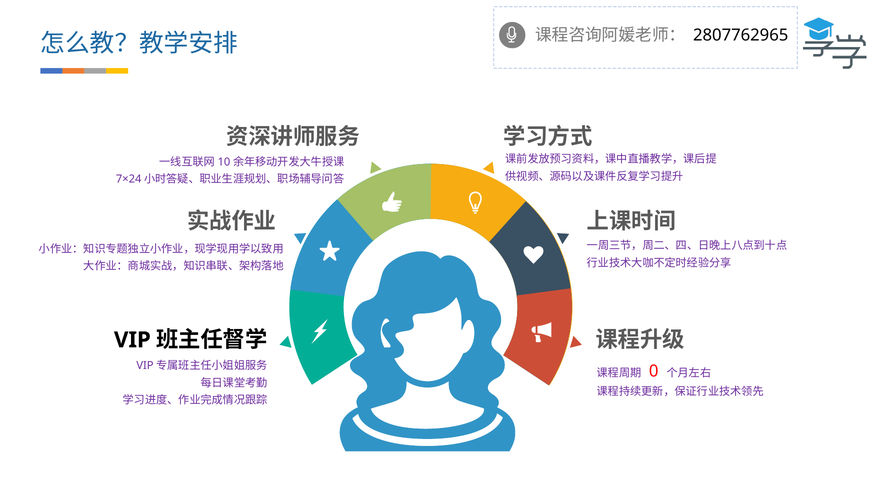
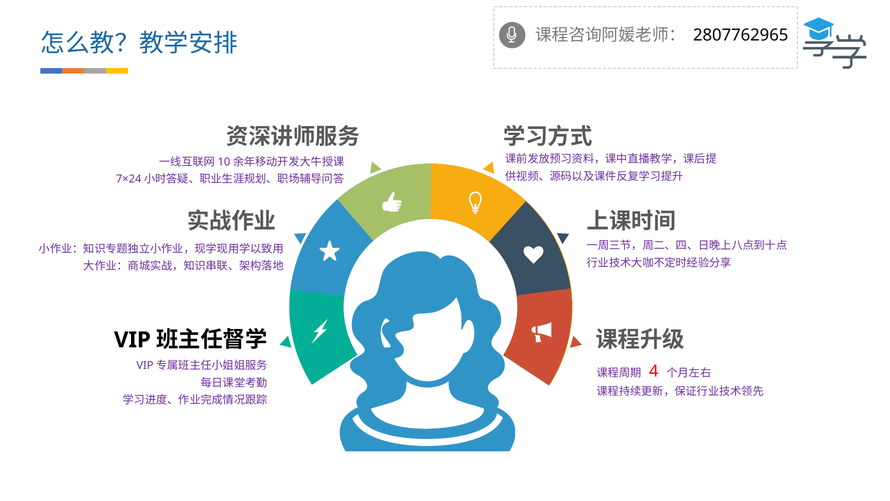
0: 0 -> 4
